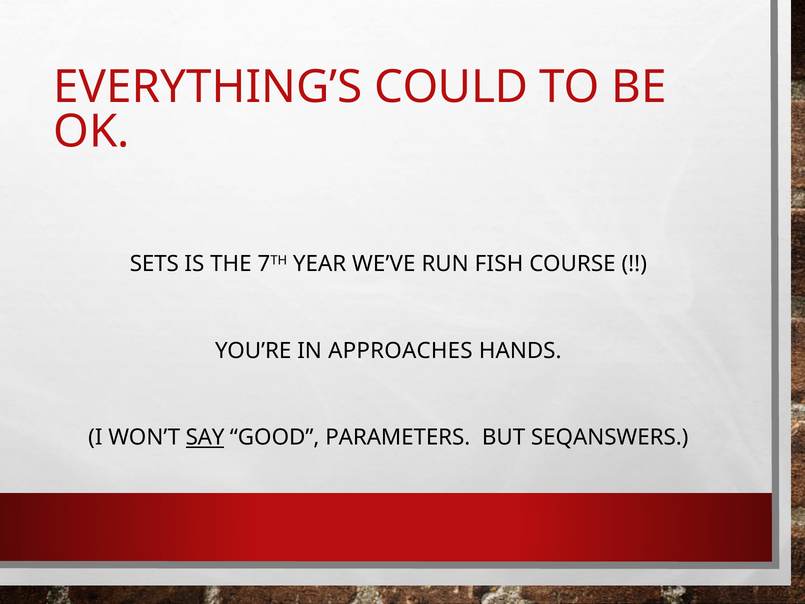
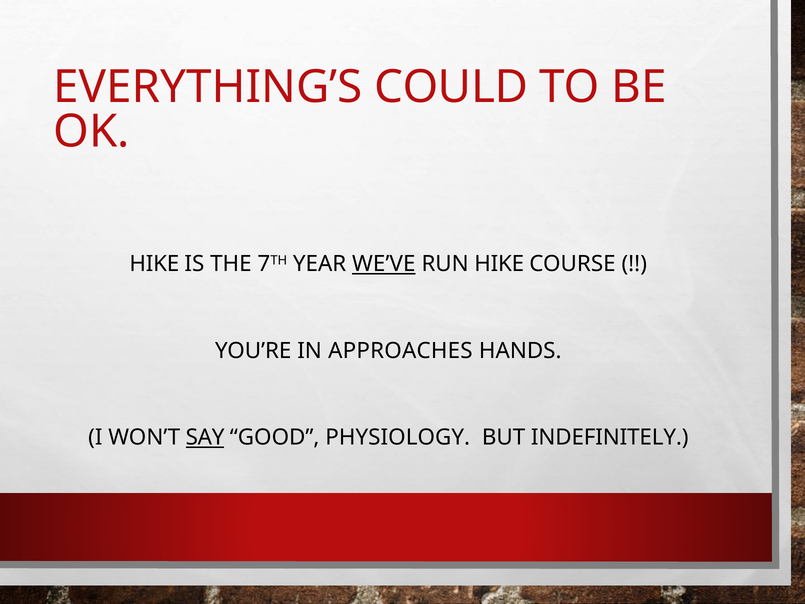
SETS at (154, 264): SETS -> HIKE
WE’VE underline: none -> present
RUN FISH: FISH -> HIKE
PARAMETERS: PARAMETERS -> PHYSIOLOGY
SEQANSWERS: SEQANSWERS -> INDEFINITELY
